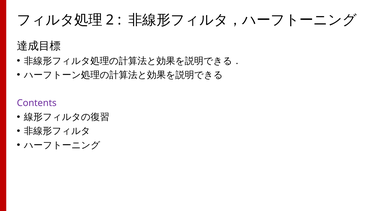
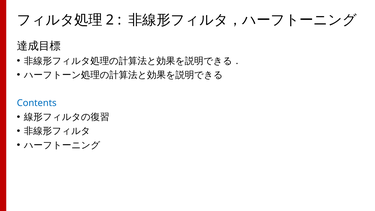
Contents colour: purple -> blue
